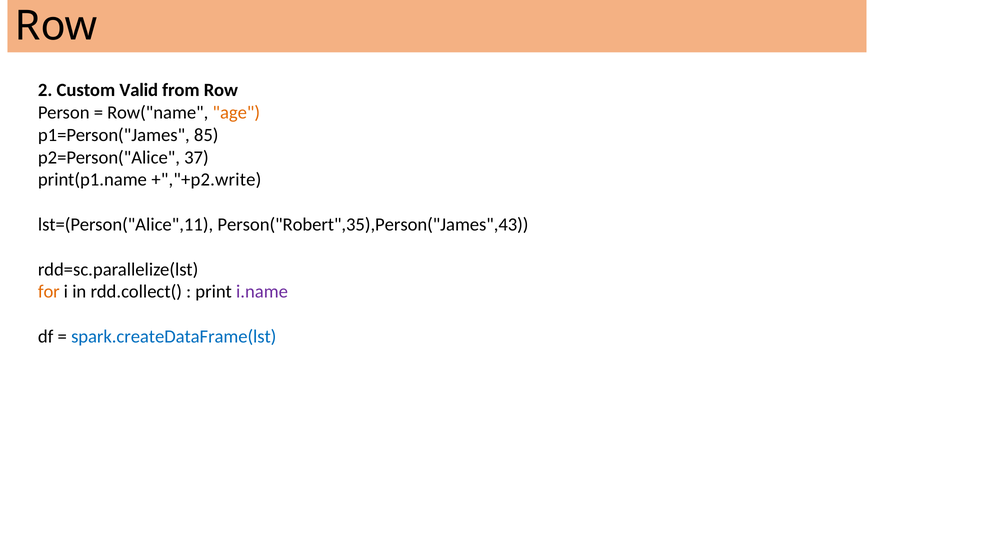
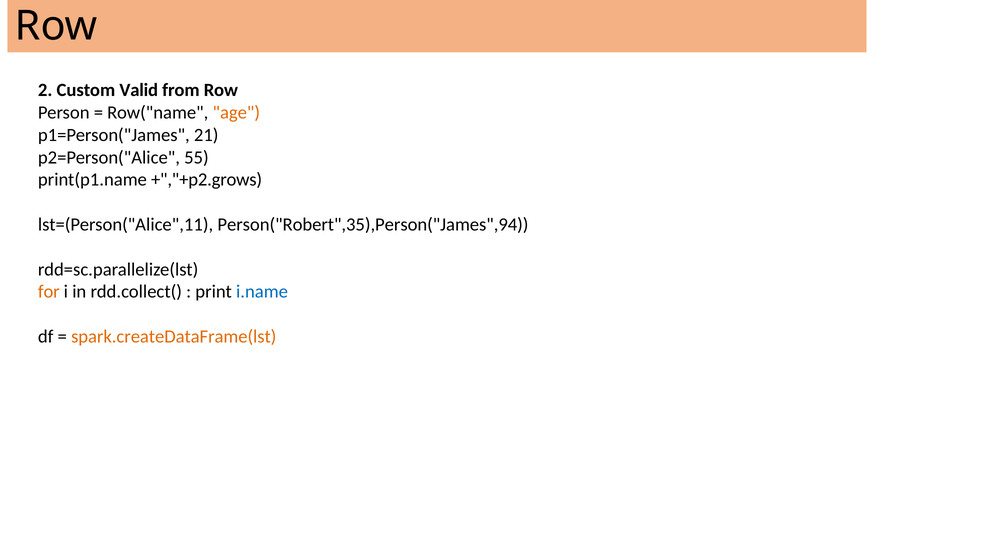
85: 85 -> 21
37: 37 -> 55
+","+p2.write: +","+p2.write -> +","+p2.grows
Person("Robert",35),Person("James",43: Person("Robert",35),Person("James",43 -> Person("Robert",35),Person("James",94
i.name colour: purple -> blue
spark.createDataFrame(lst colour: blue -> orange
